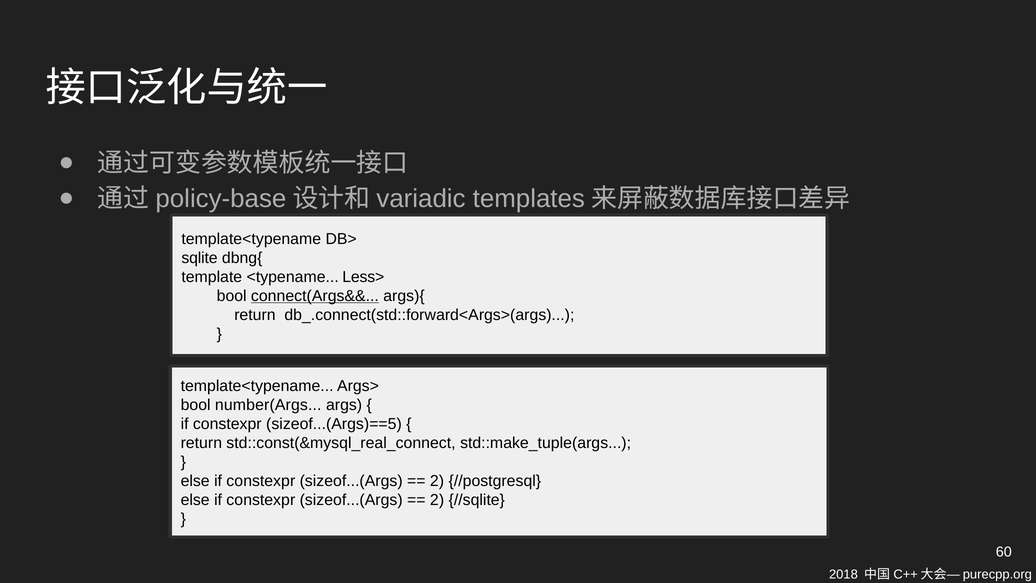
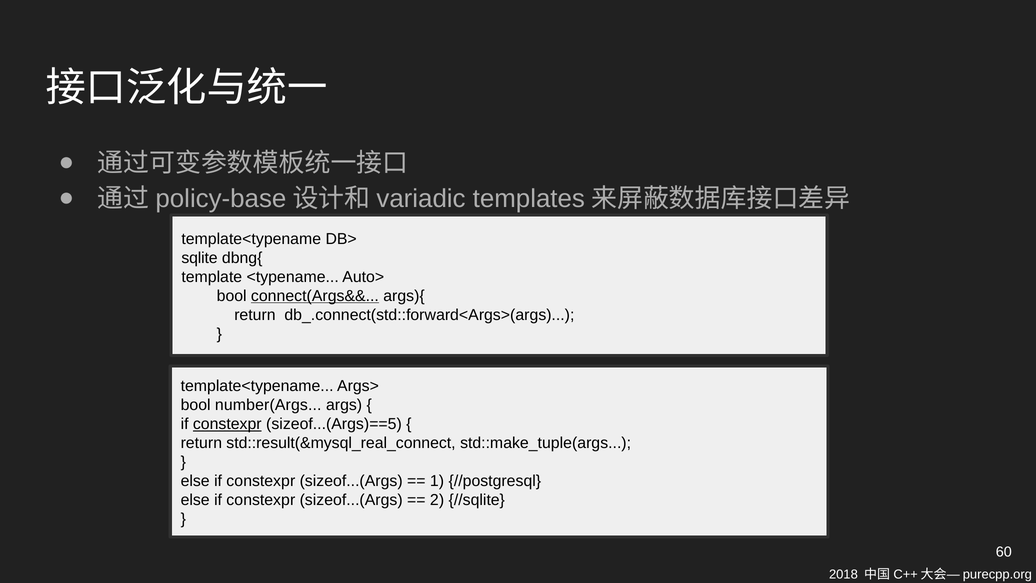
Less>: Less> -> Auto>
constexpr at (227, 424) underline: none -> present
std::const(&mysql_real_connect: std::const(&mysql_real_connect -> std::result(&mysql_real_connect
2 at (437, 481): 2 -> 1
